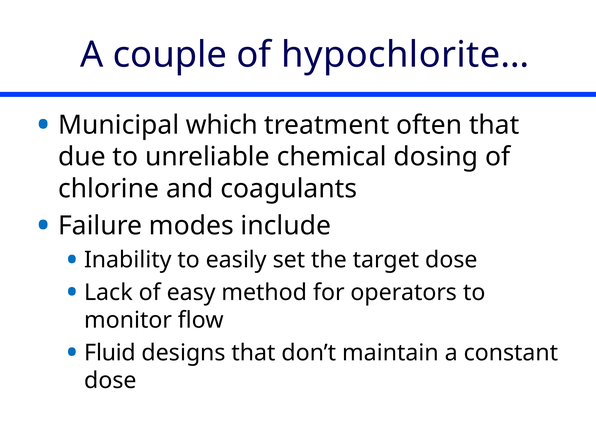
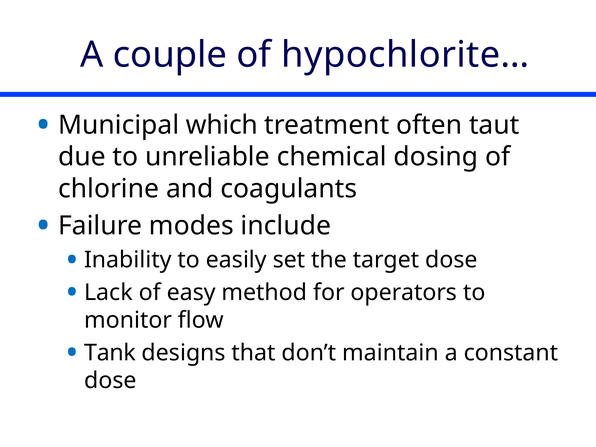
often that: that -> taut
Fluid: Fluid -> Tank
